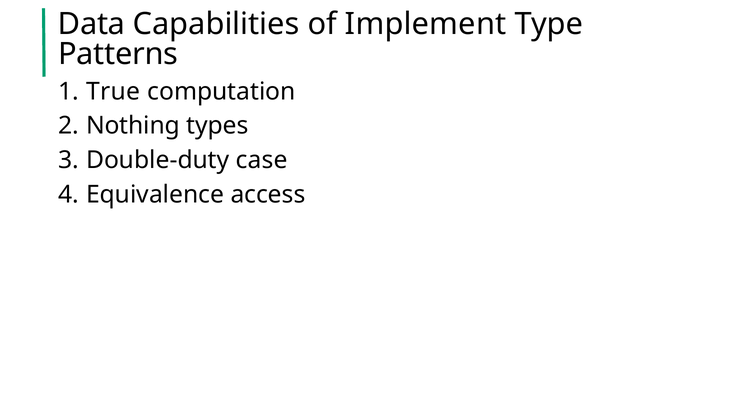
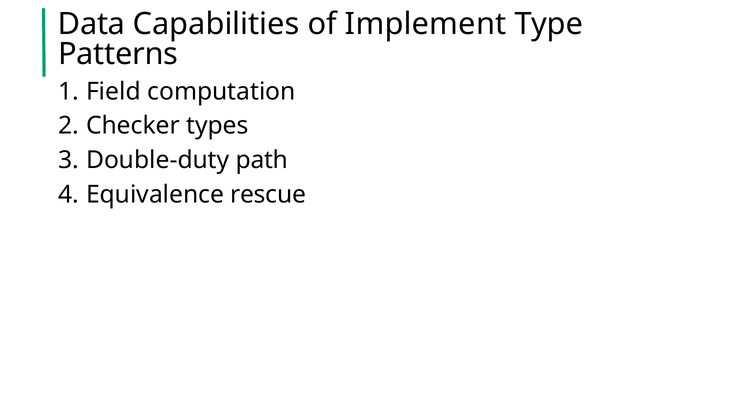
True: True -> Field
Nothing: Nothing -> Checker
case: case -> path
access: access -> rescue
